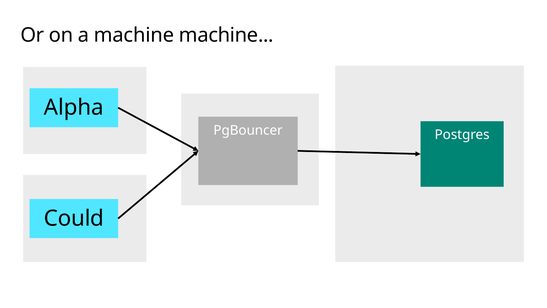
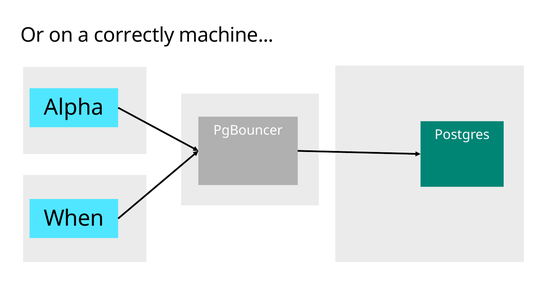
a machine: machine -> correctly
Could: Could -> When
